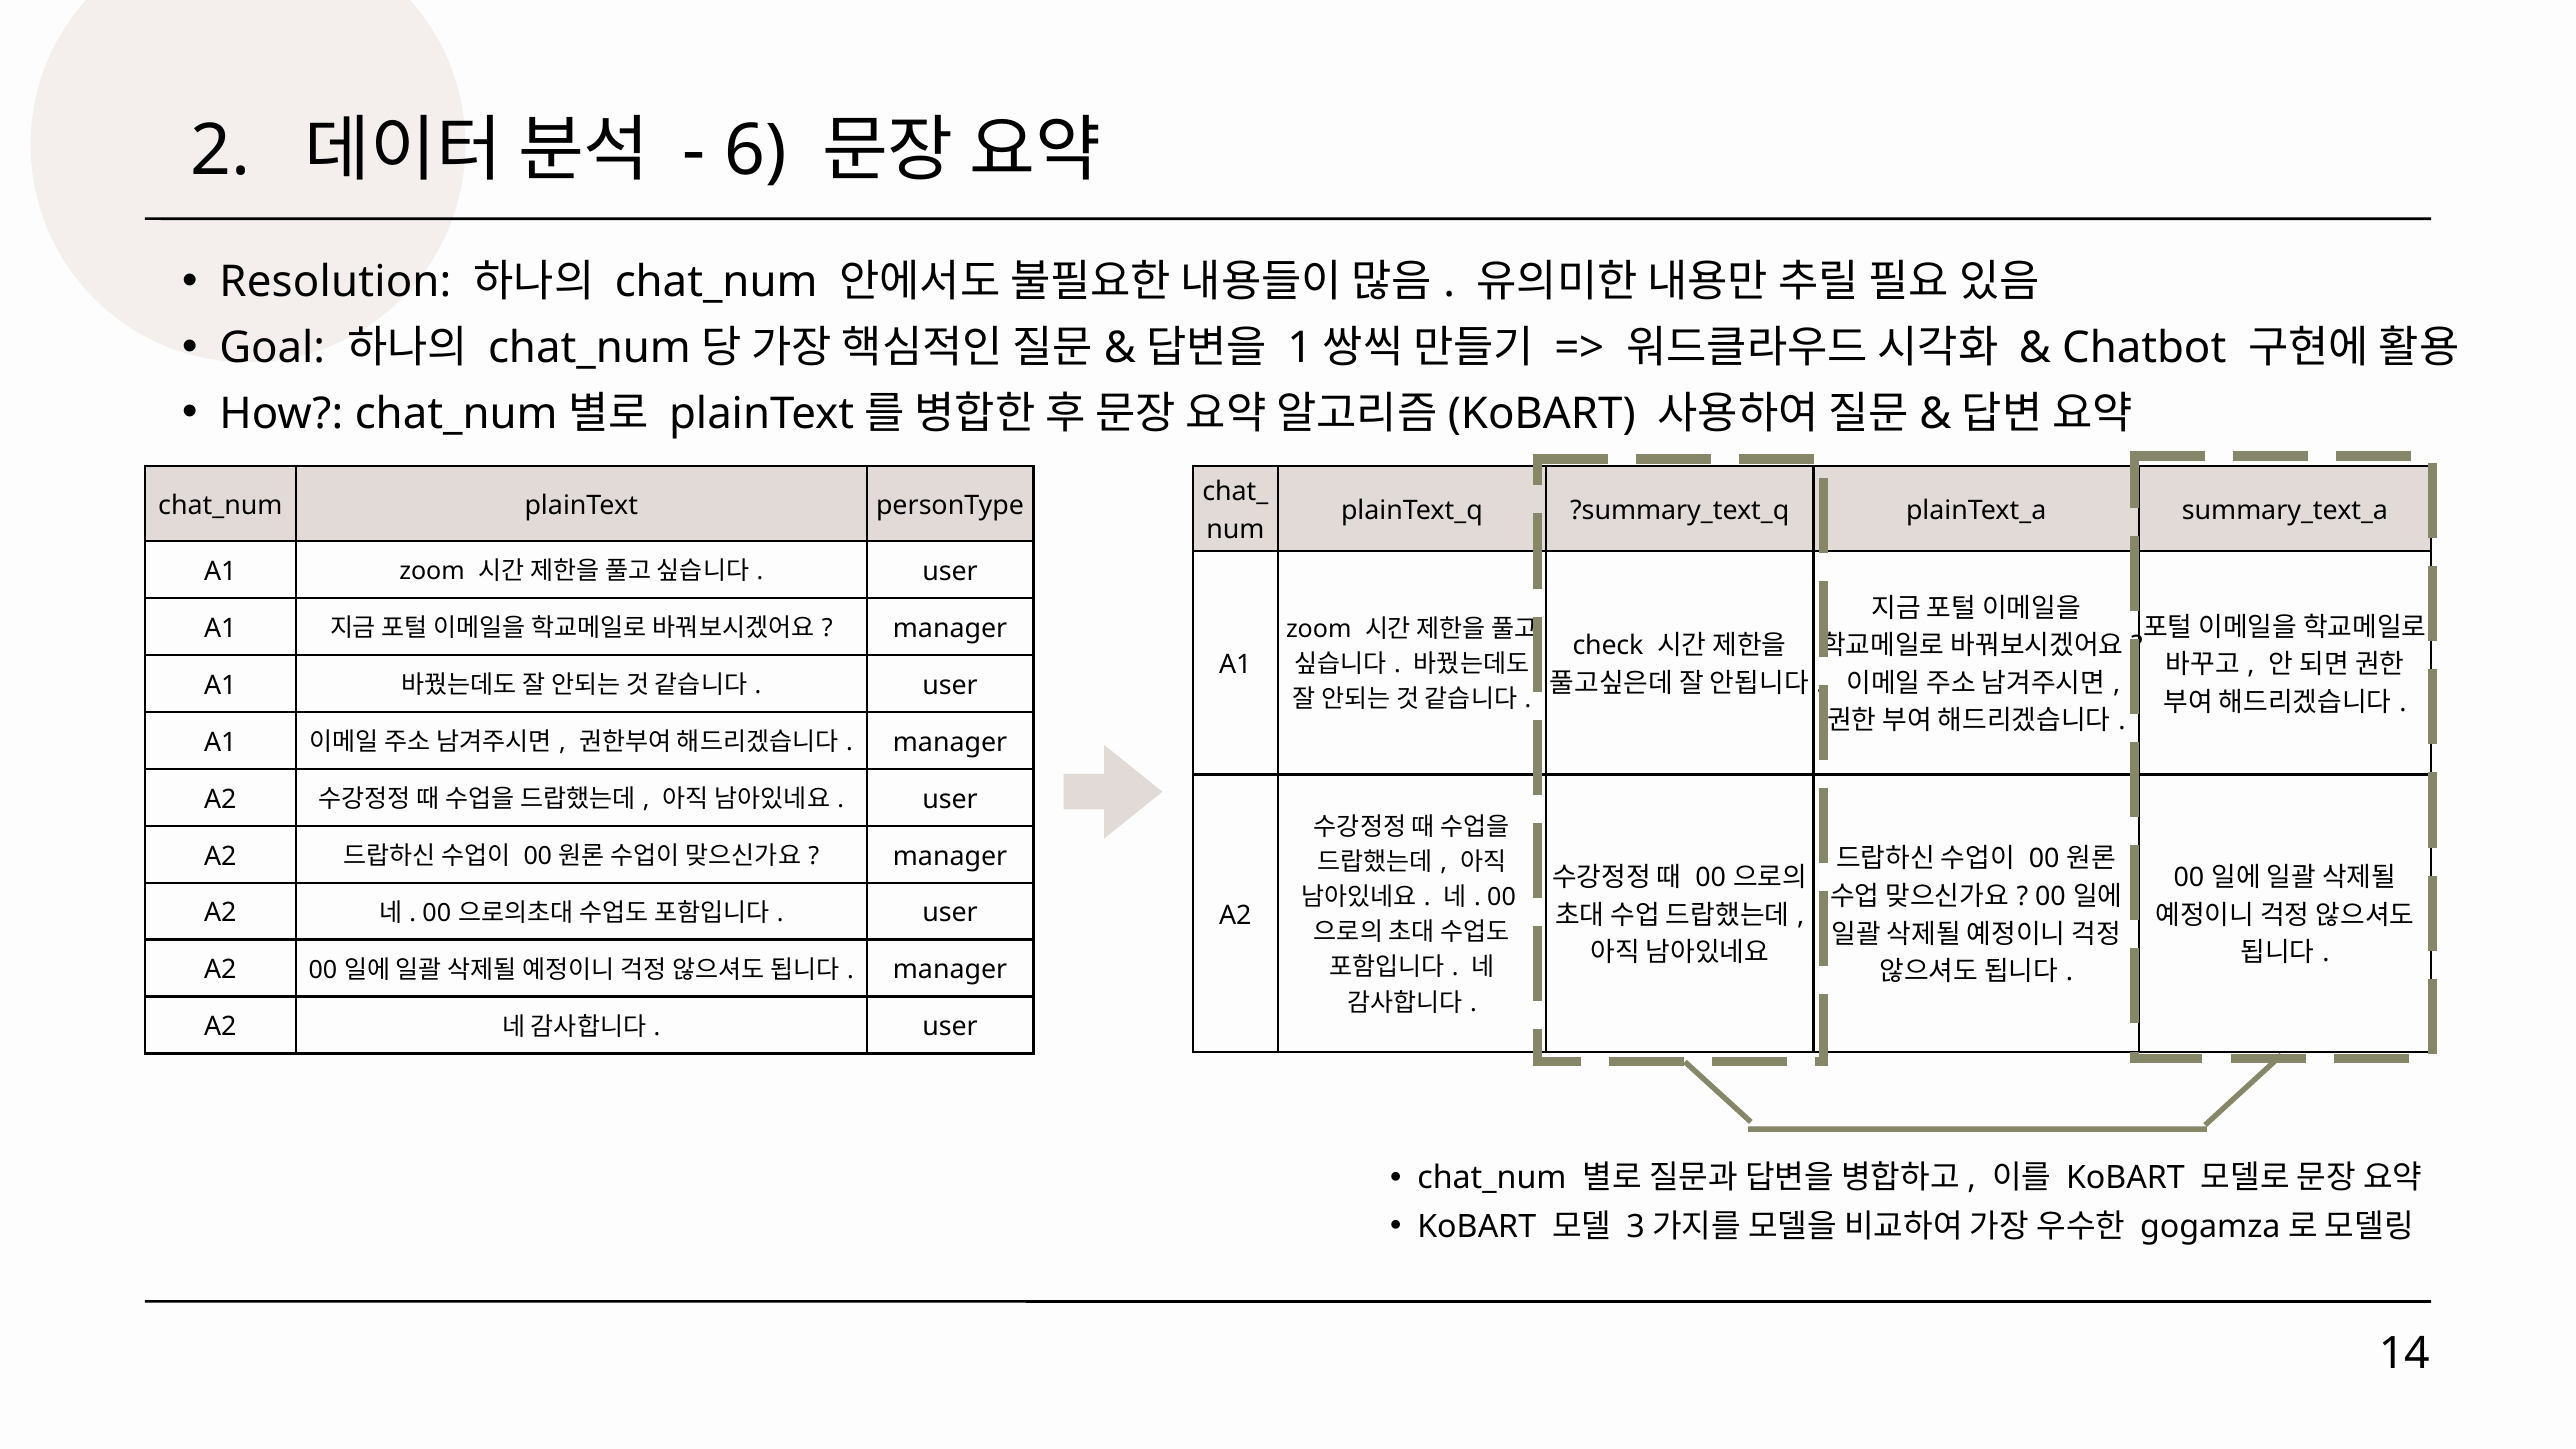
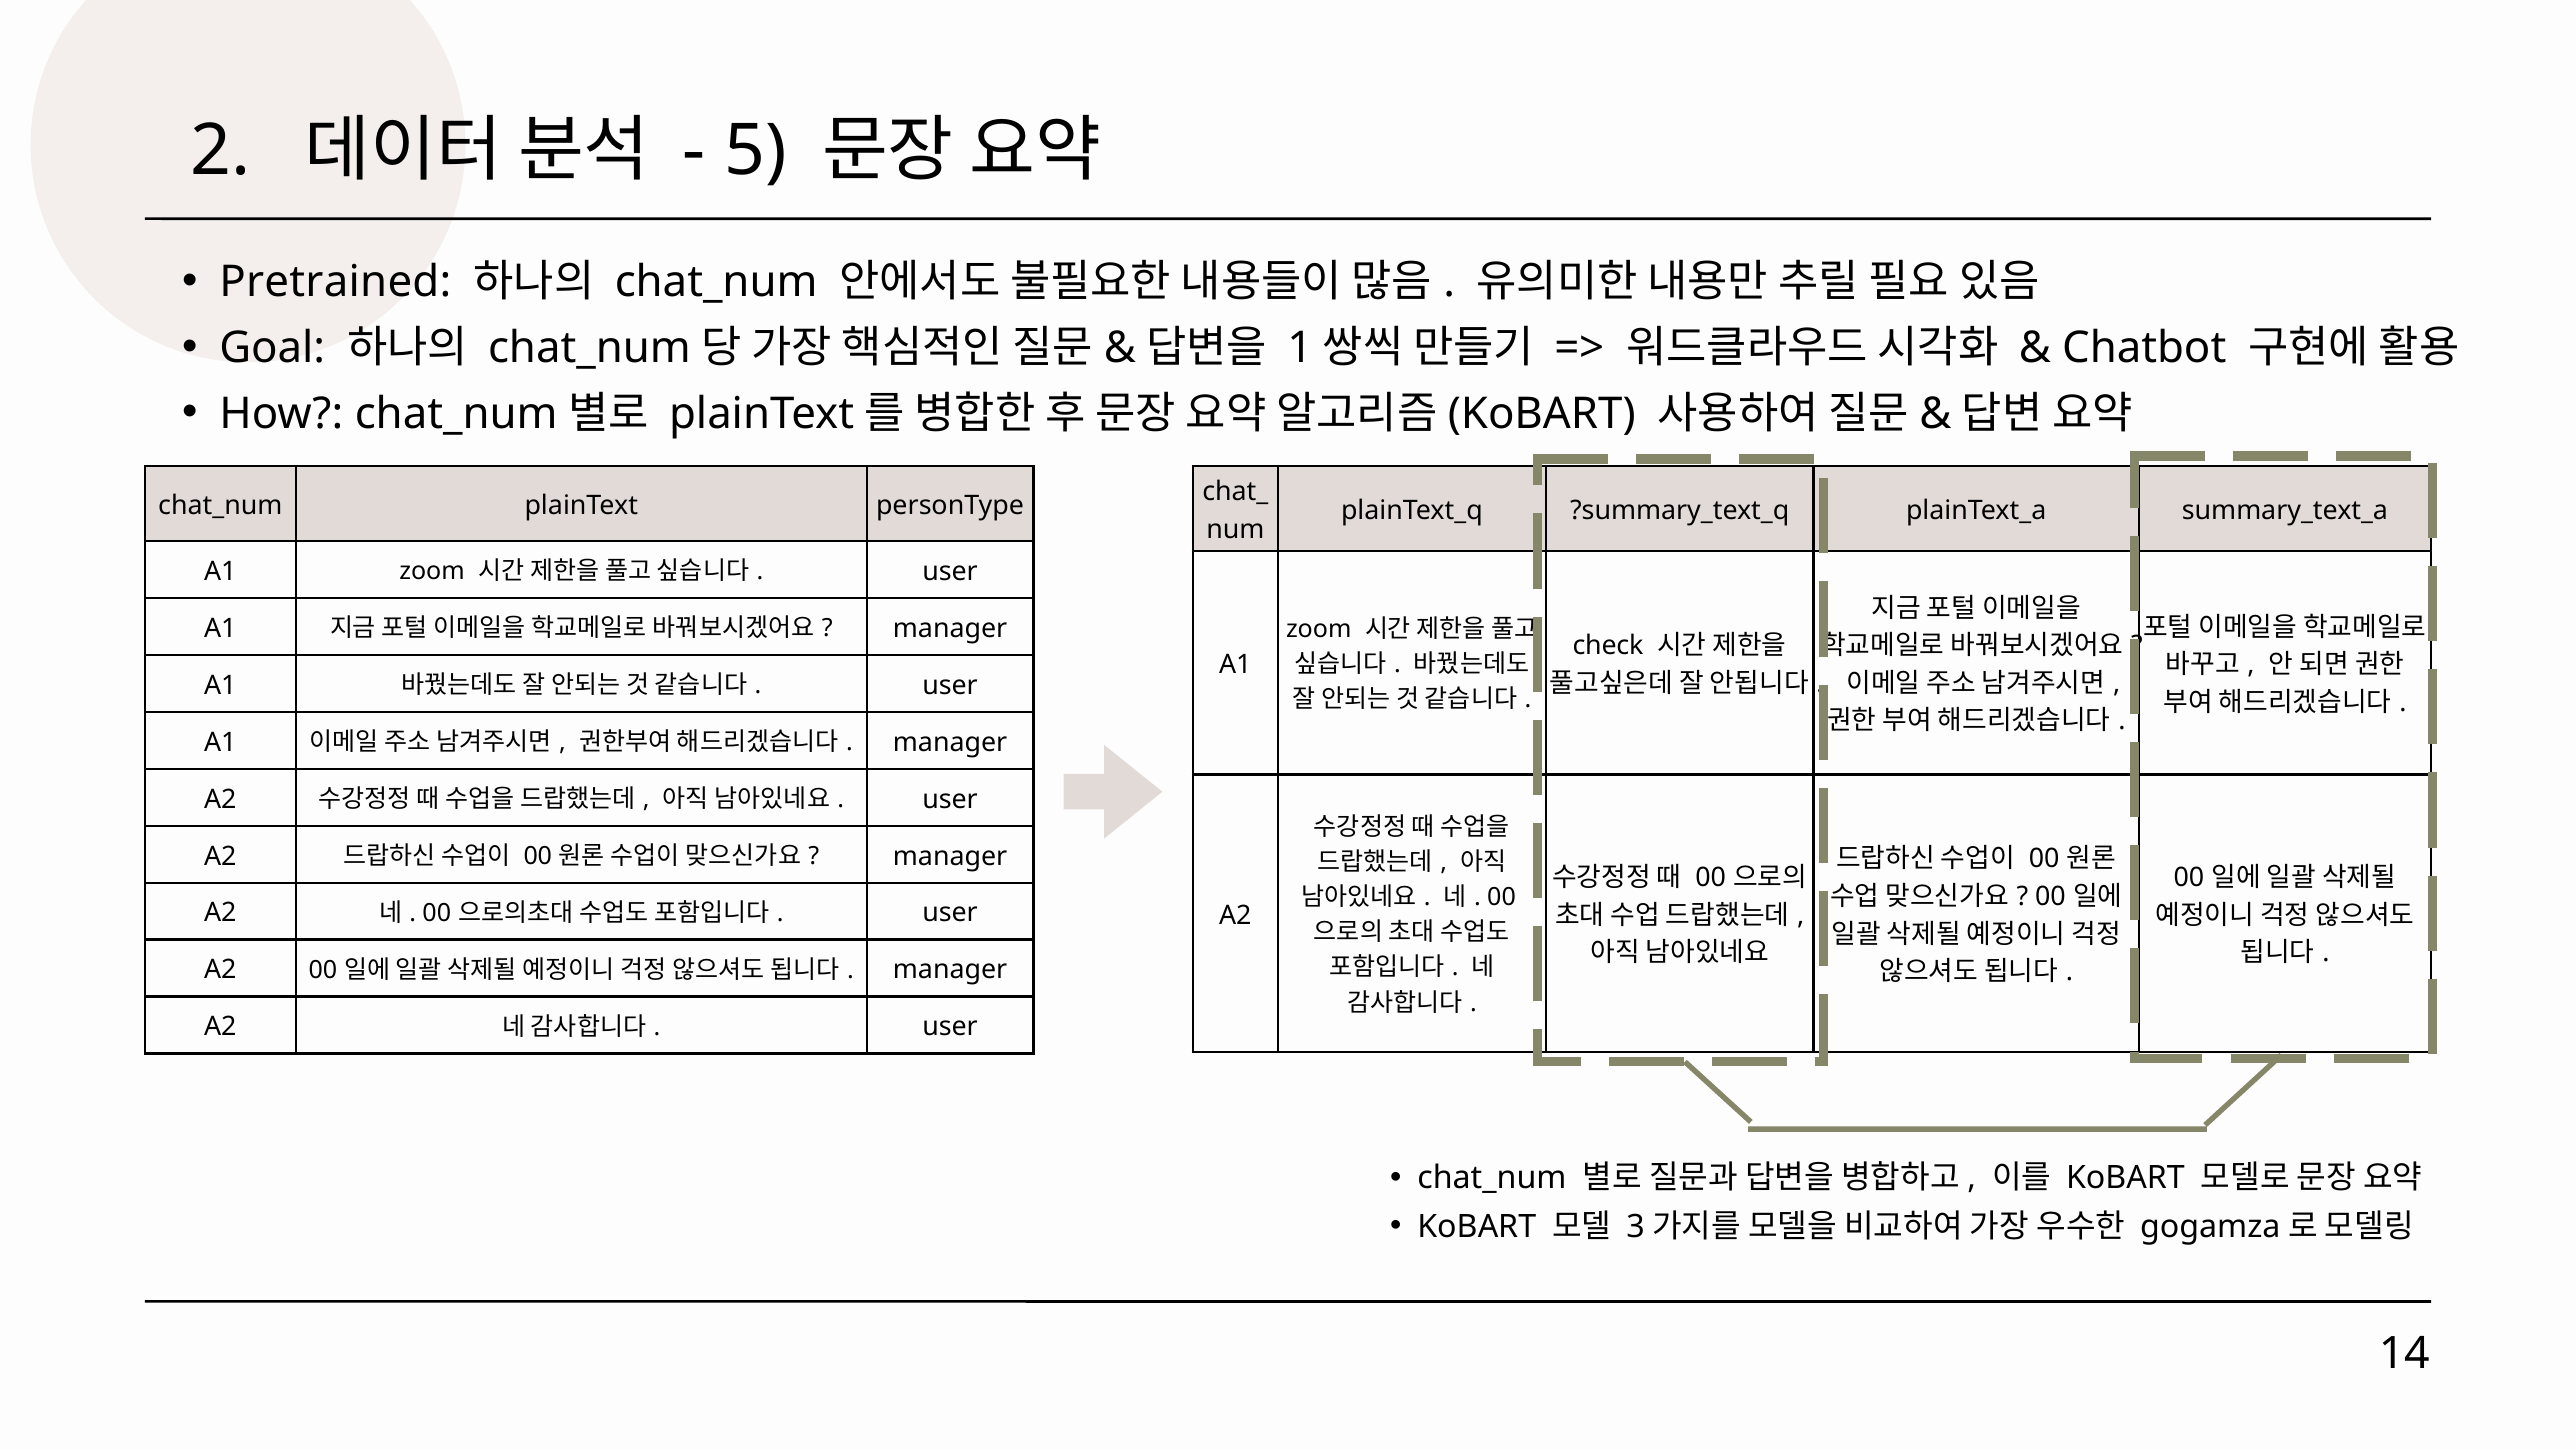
6: 6 -> 5
Resolution: Resolution -> Pretrained
